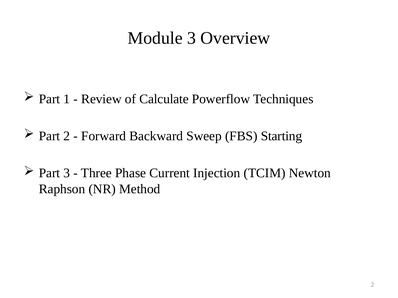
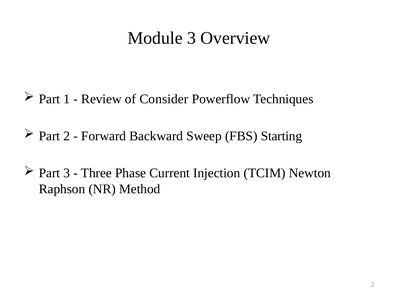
Calculate: Calculate -> Consider
